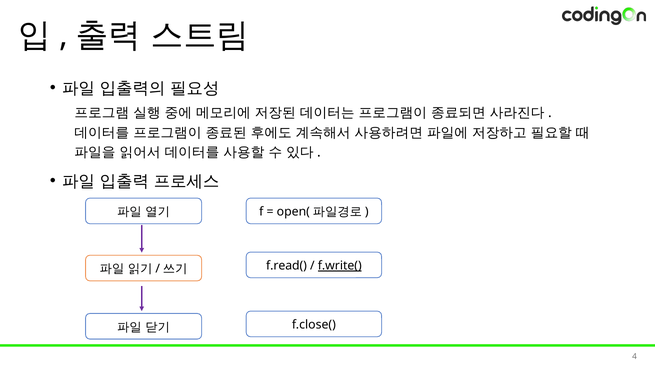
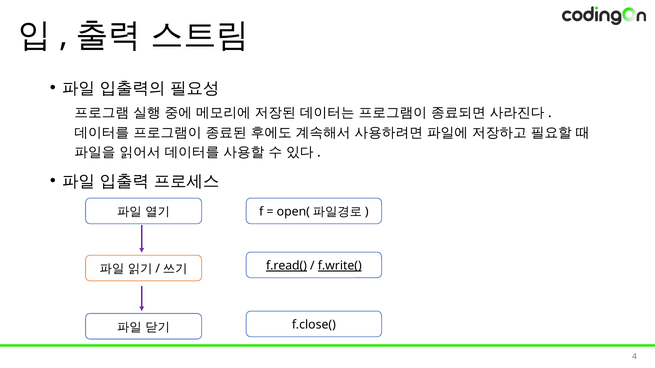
f.read( underline: none -> present
